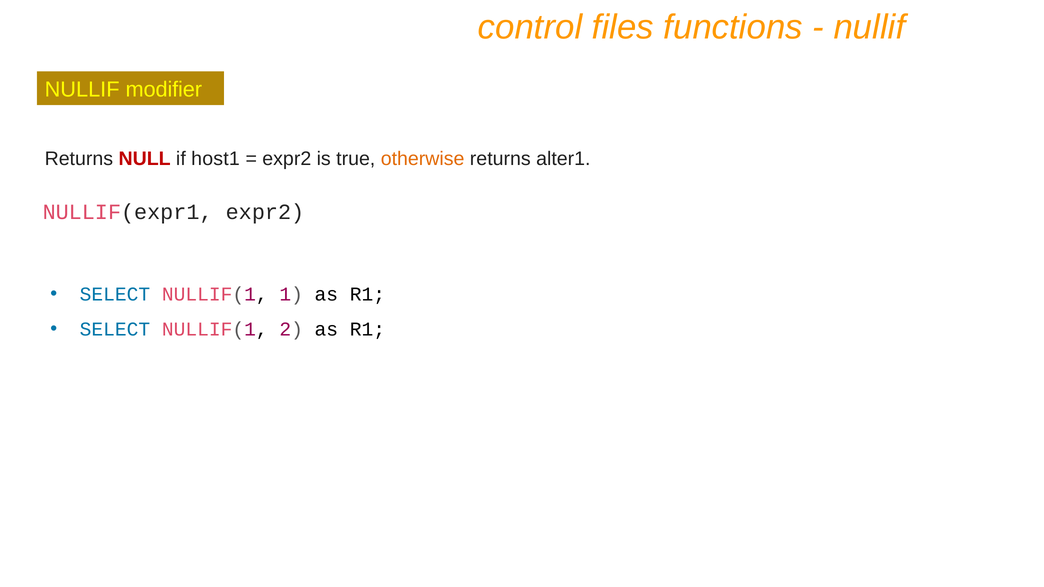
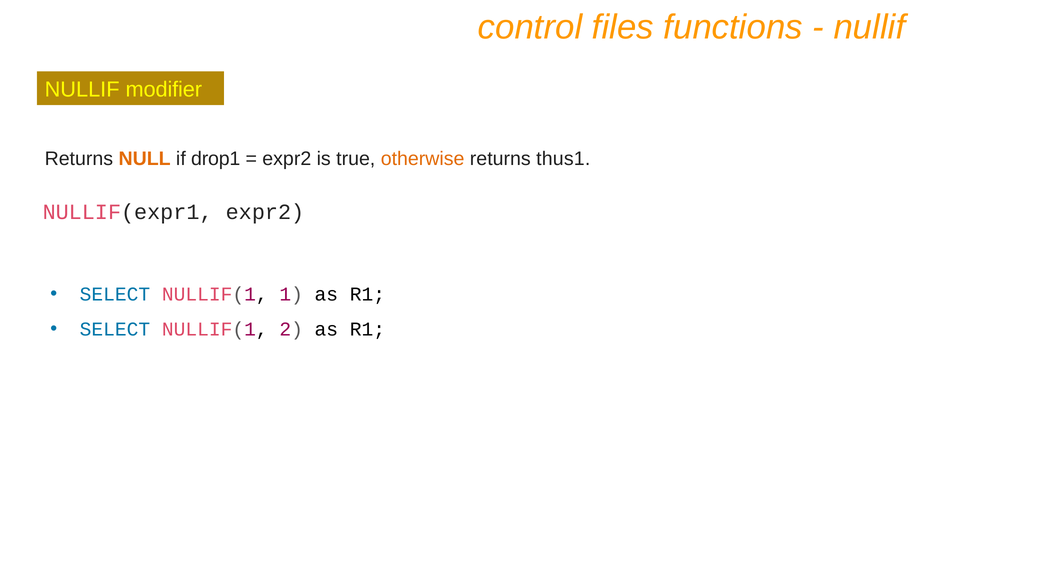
NULL colour: red -> orange
host1: host1 -> drop1
alter1: alter1 -> thus1
